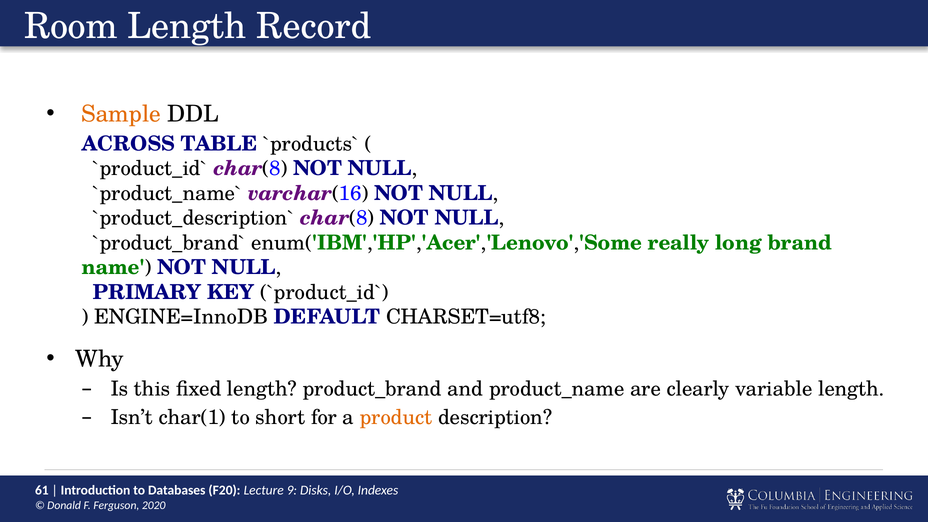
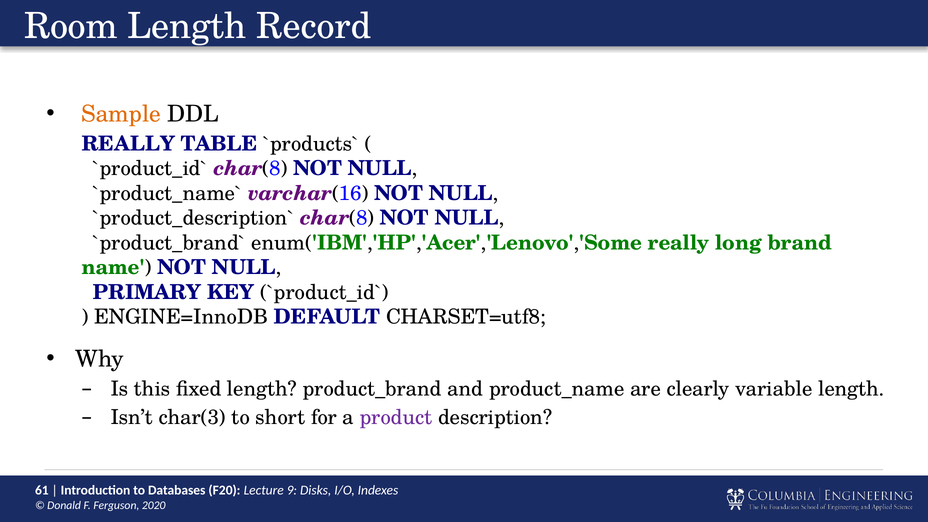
ACROSS at (128, 144): ACROSS -> REALLY
char(1: char(1 -> char(3
product colour: orange -> purple
